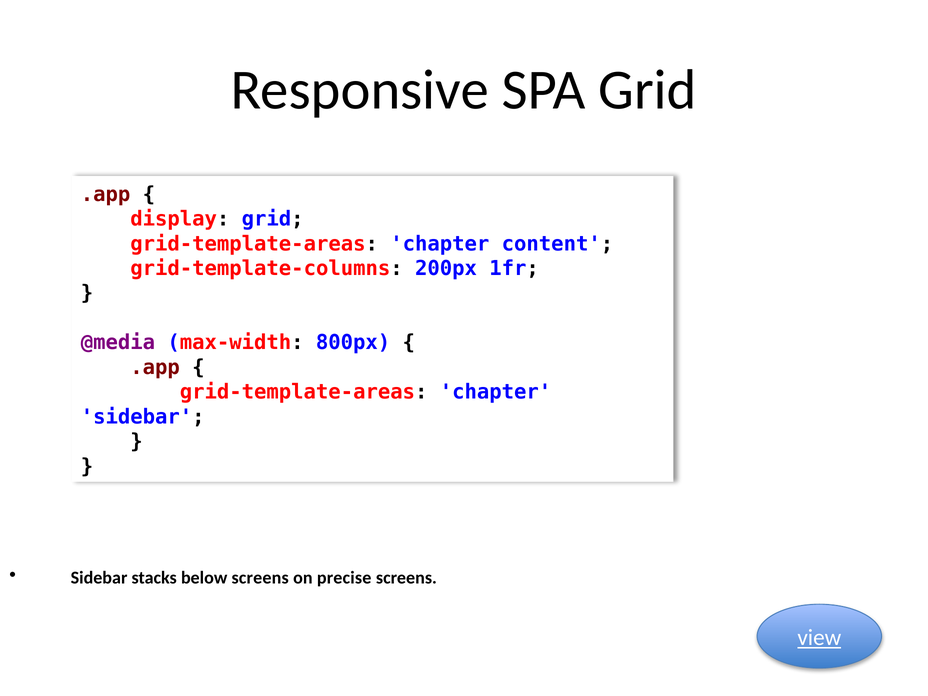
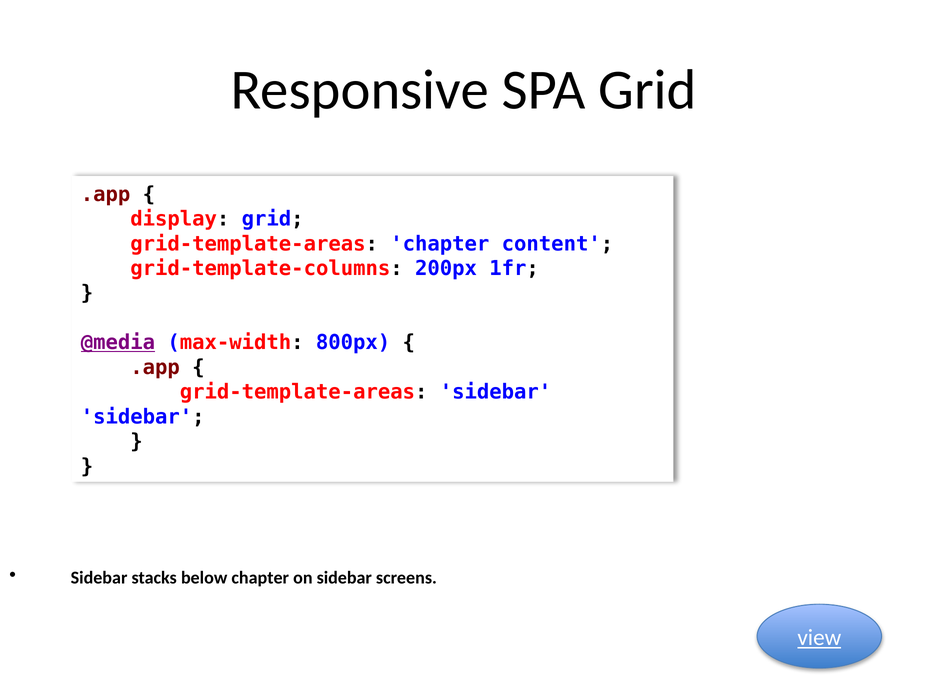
@media underline: none -> present
chapter at (496, 392): chapter -> sidebar
below screens: screens -> chapter
on precise: precise -> sidebar
